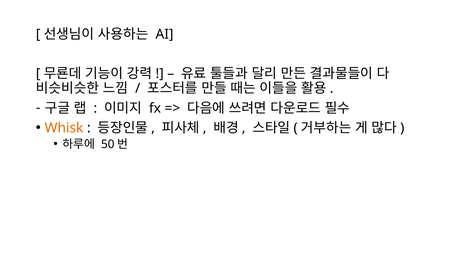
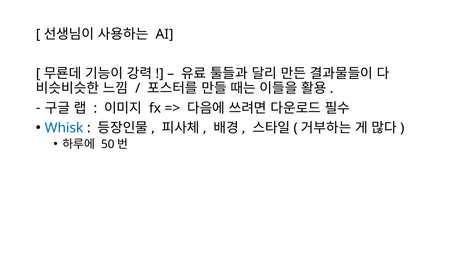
Whisk colour: orange -> blue
